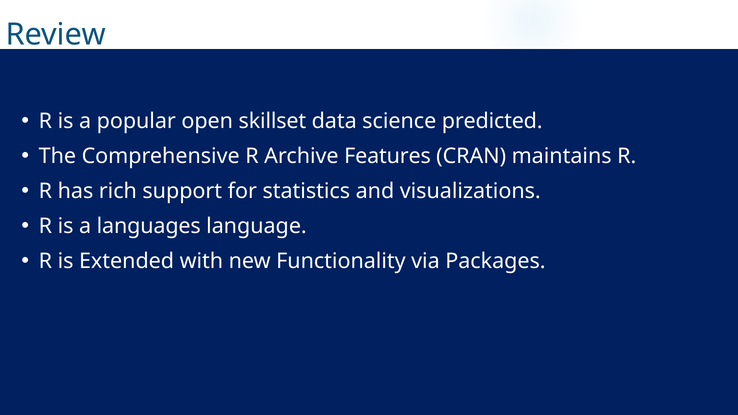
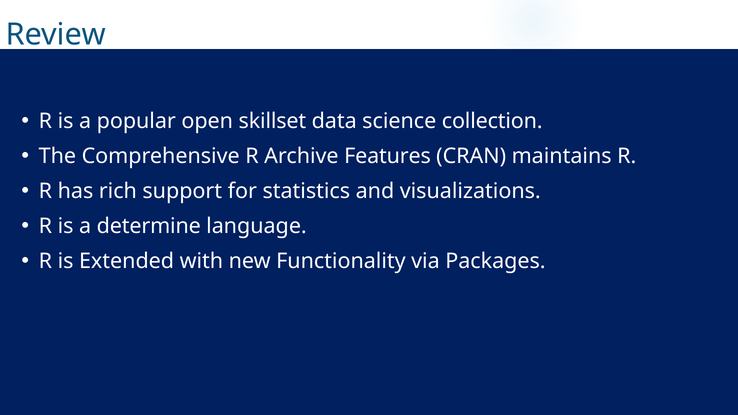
predicted: predicted -> collection
languages: languages -> determine
